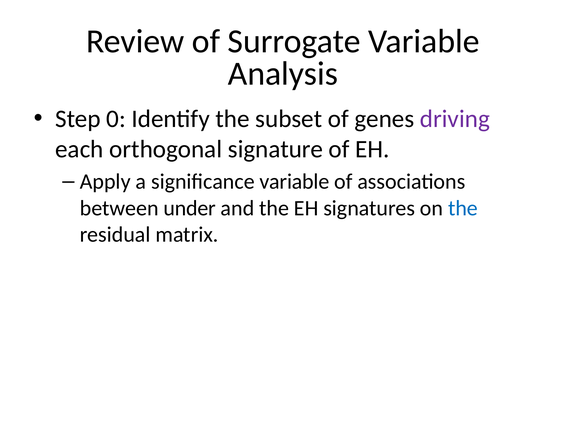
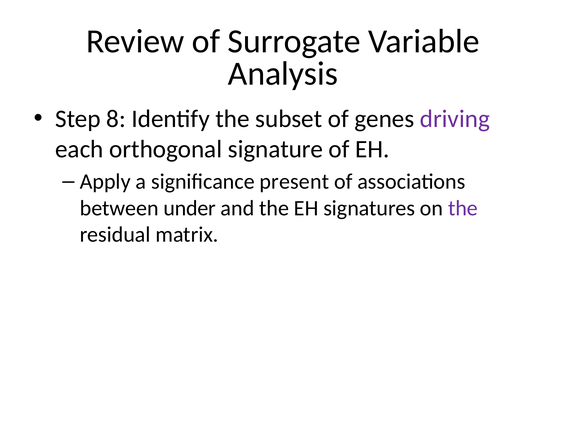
0: 0 -> 8
significance variable: variable -> present
the at (463, 208) colour: blue -> purple
